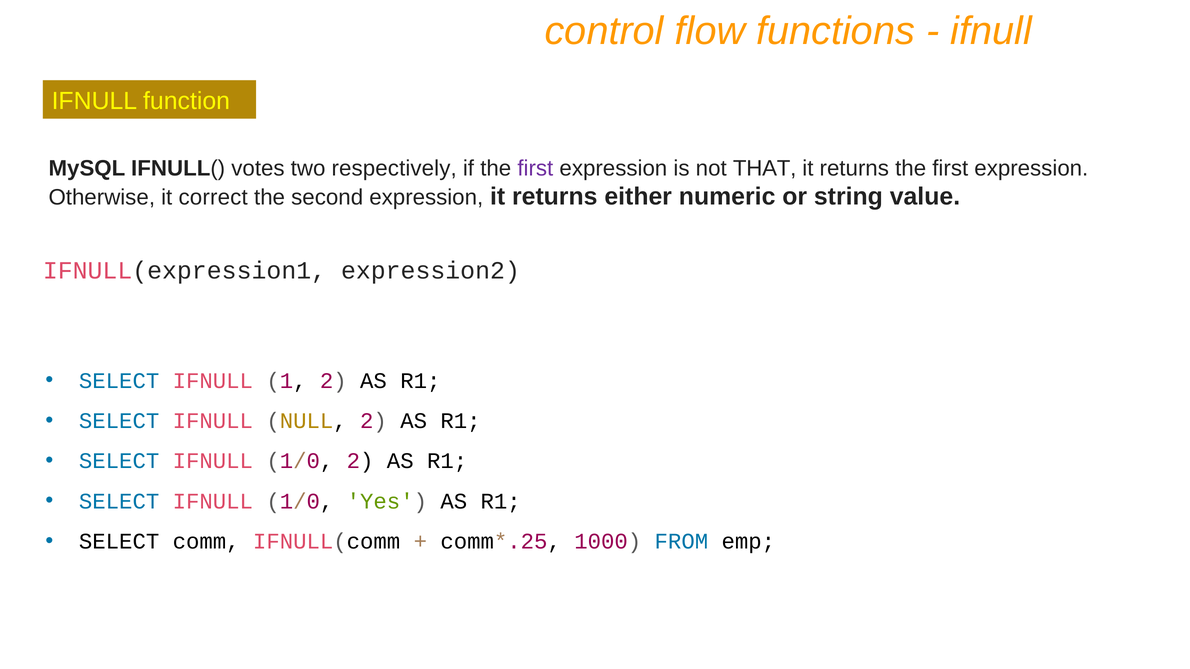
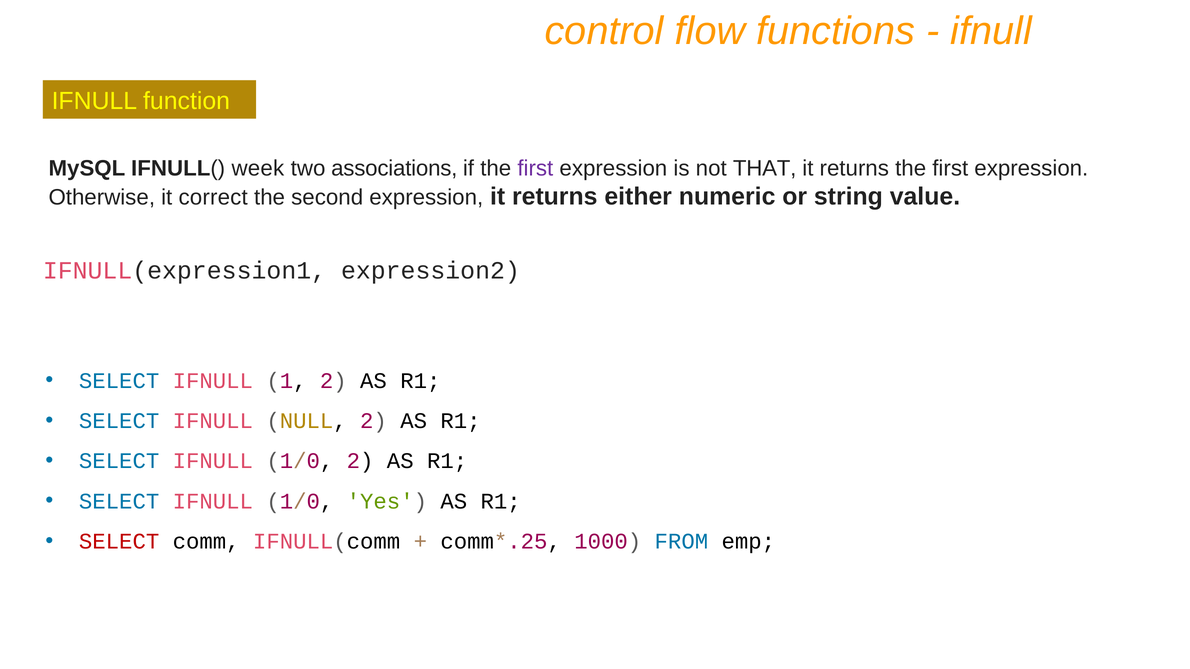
votes: votes -> week
respectively: respectively -> associations
SELECT at (119, 542) colour: black -> red
